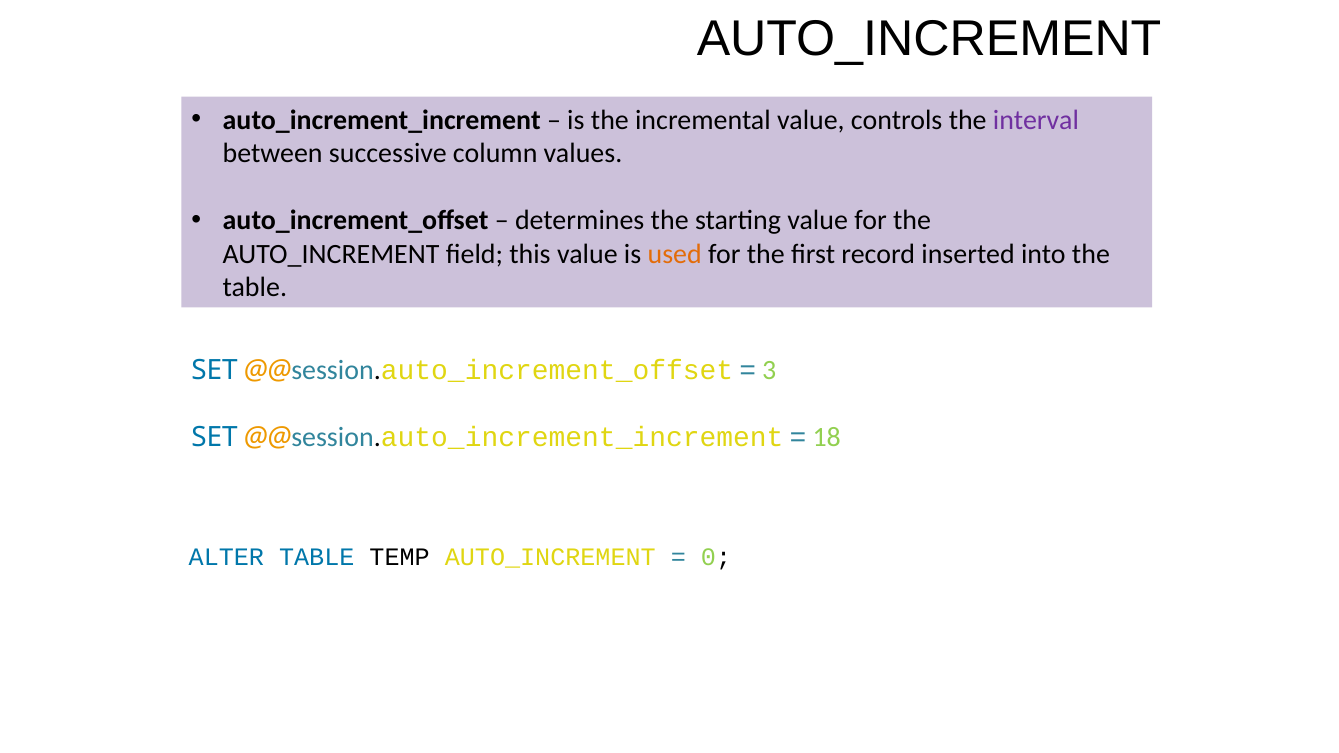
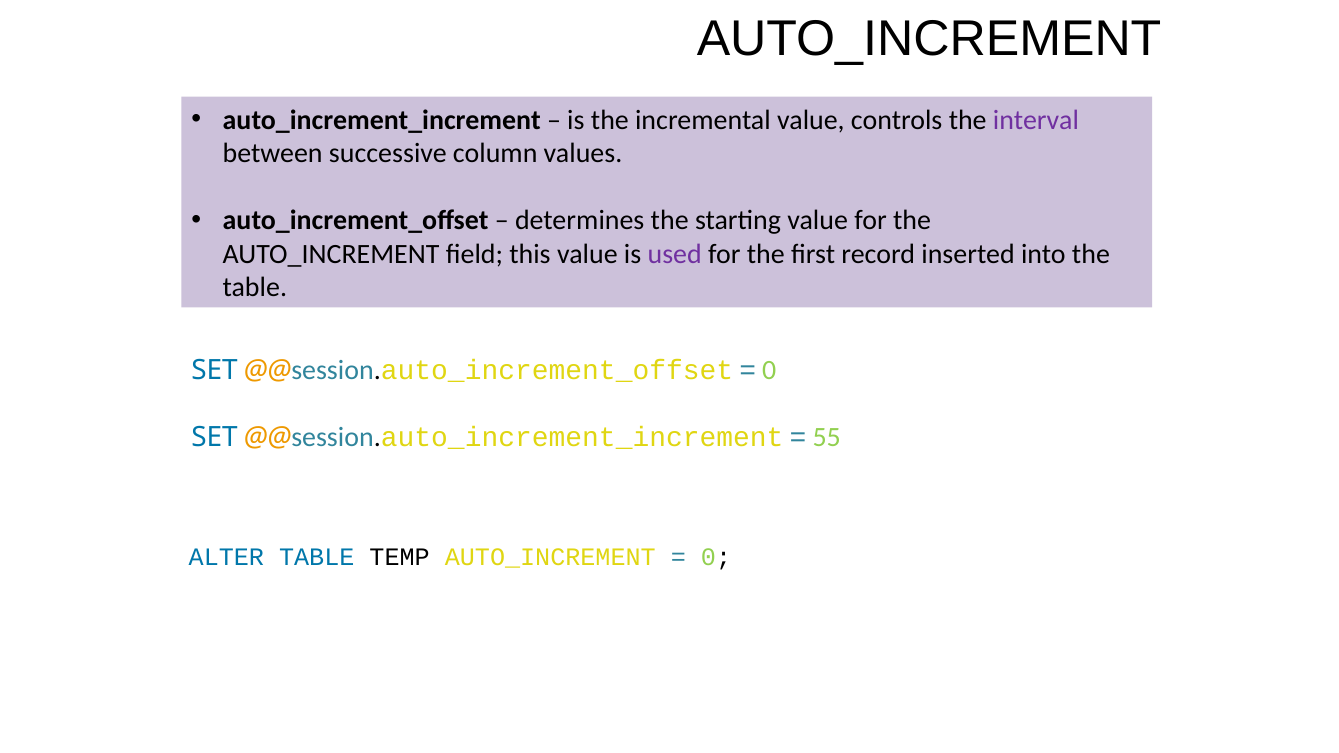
used colour: orange -> purple
3 at (769, 370): 3 -> 0
18: 18 -> 55
